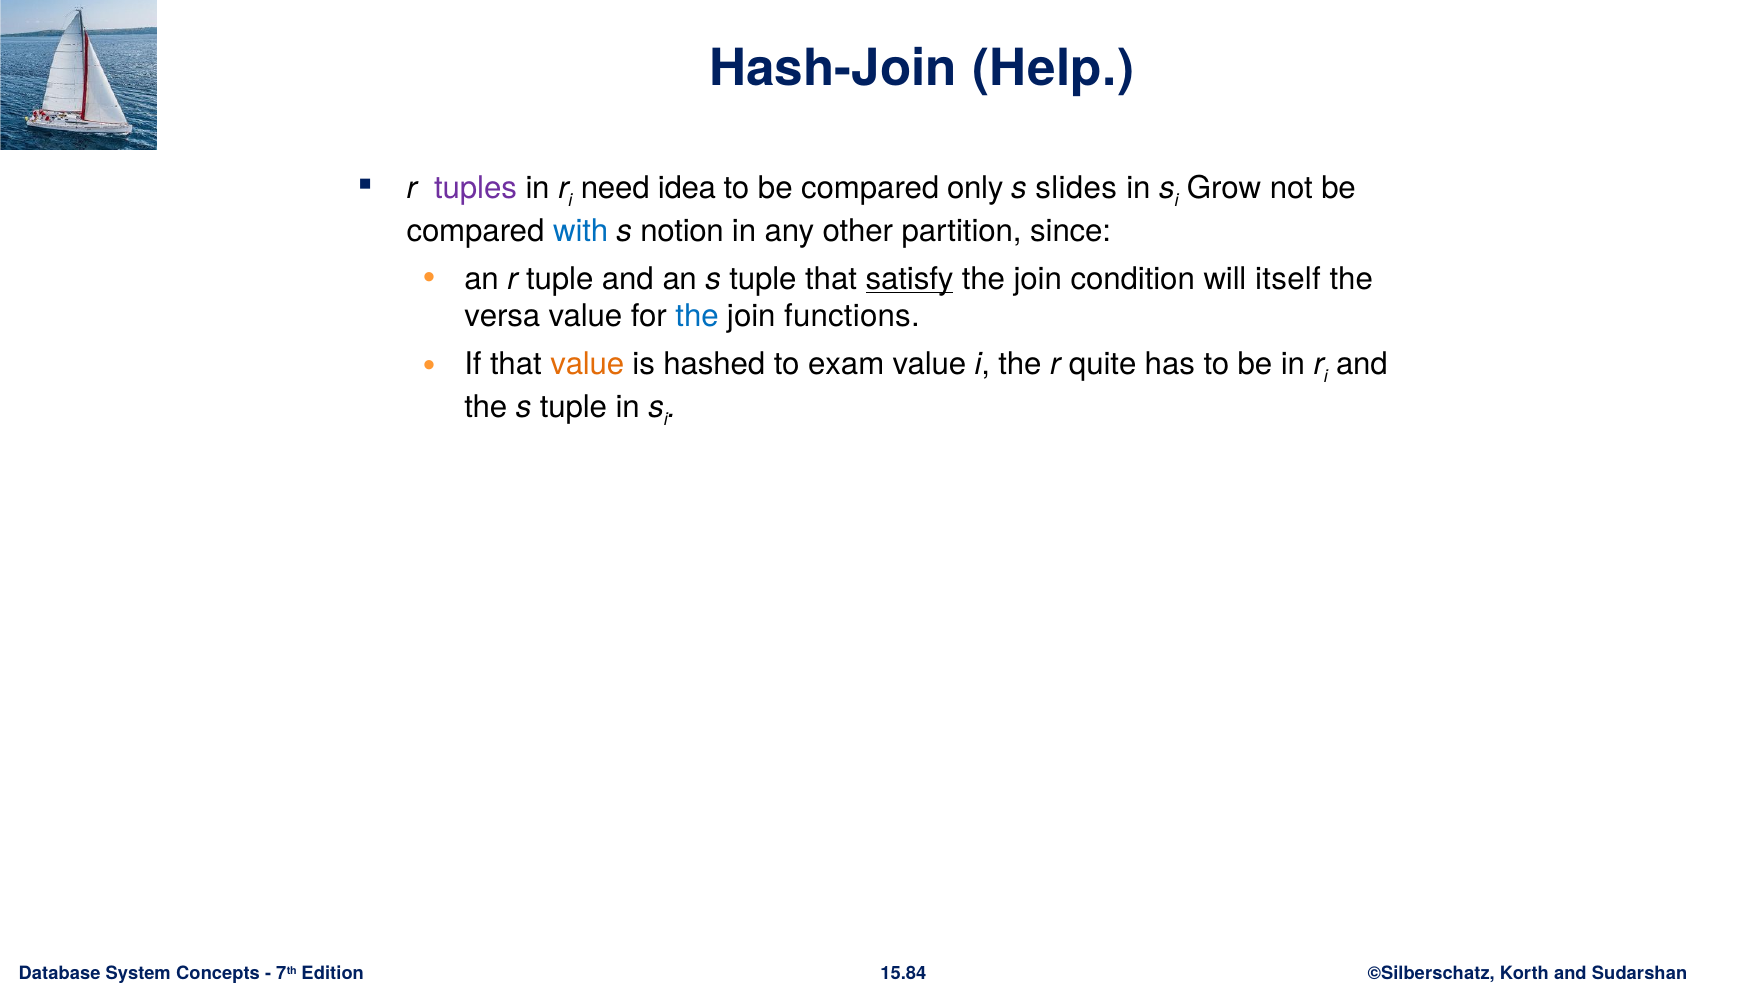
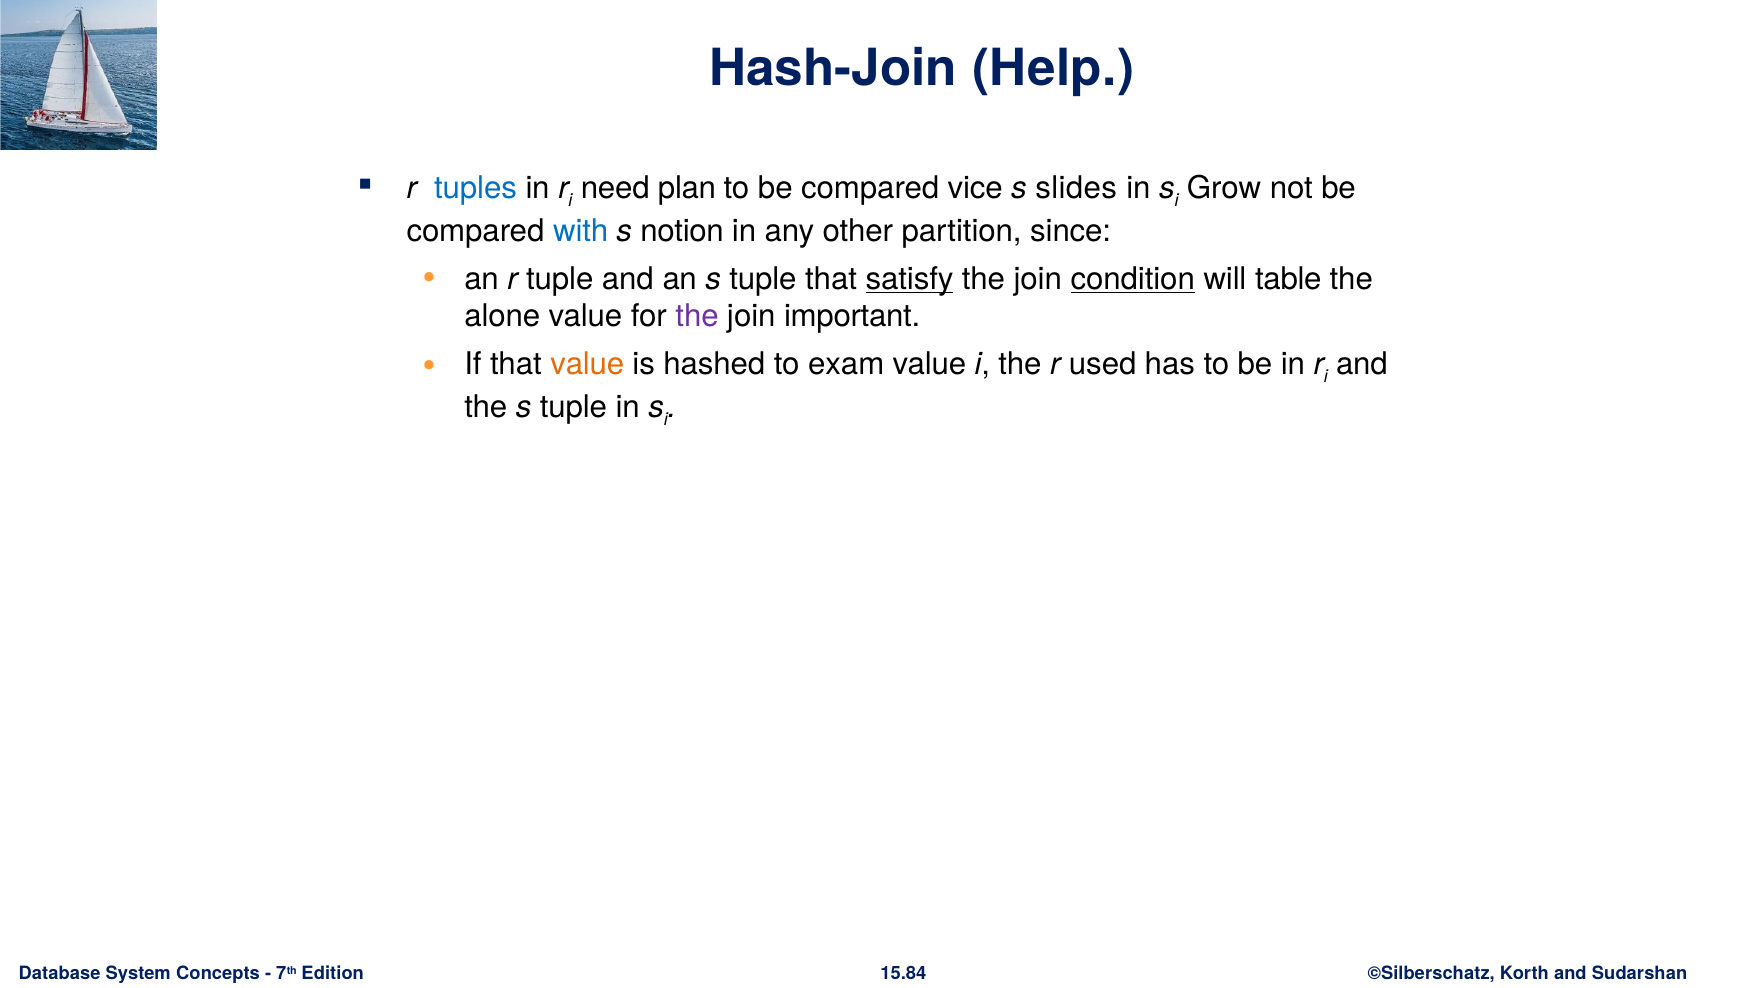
tuples colour: purple -> blue
idea: idea -> plan
only: only -> vice
condition underline: none -> present
itself: itself -> table
versa: versa -> alone
the at (697, 316) colour: blue -> purple
functions: functions -> important
quite: quite -> used
